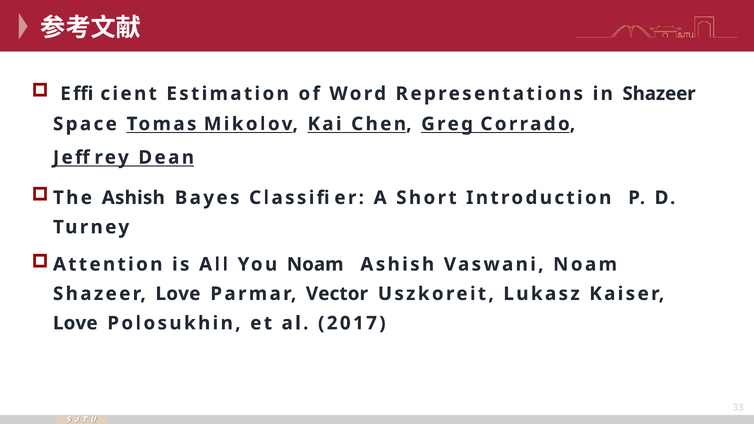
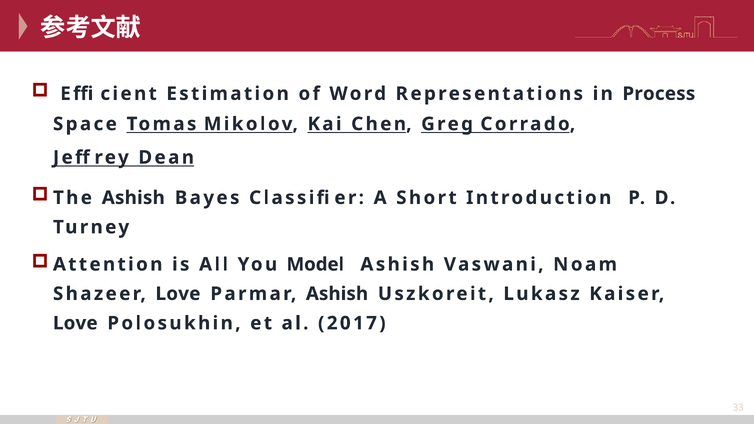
in Shazeer: Shazeer -> Process
You Noam: Noam -> Model
Parmar Vector: Vector -> Ashish
